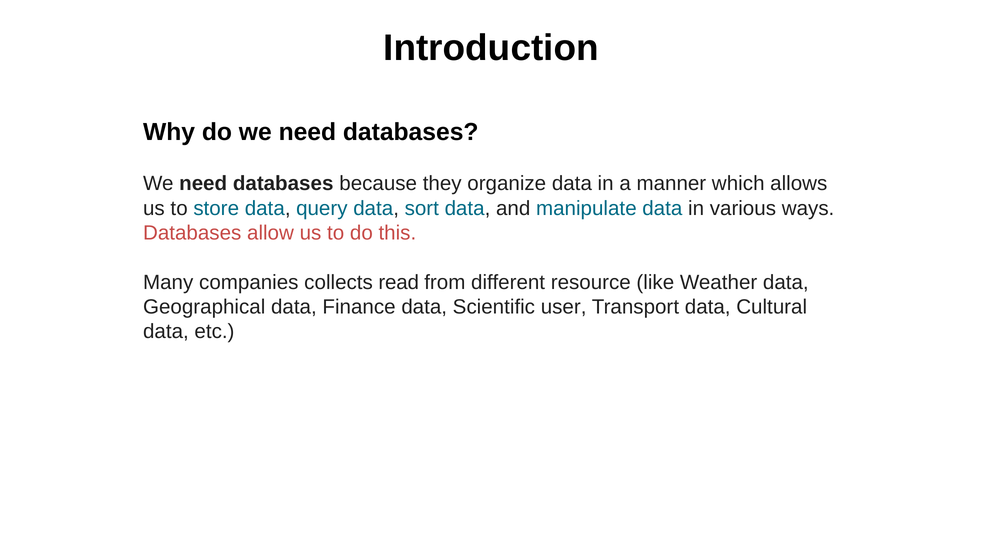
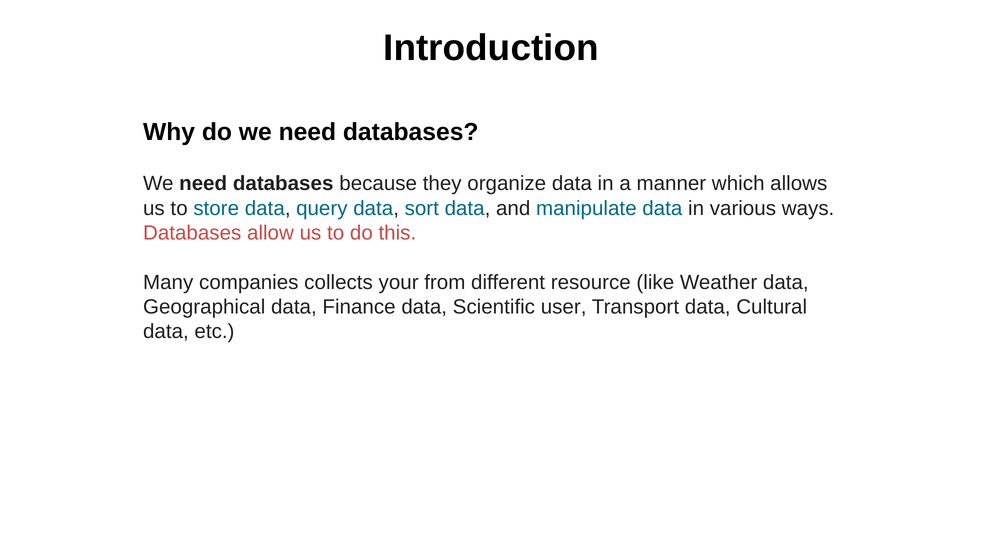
read: read -> your
